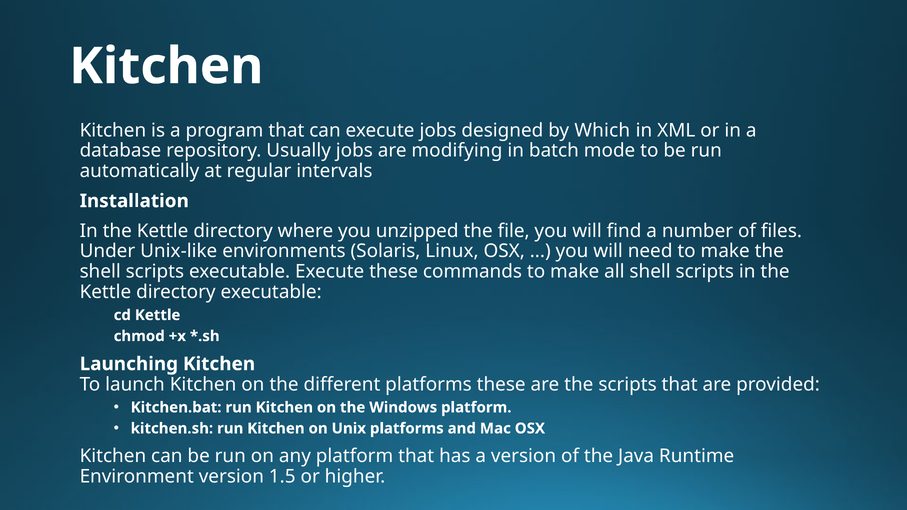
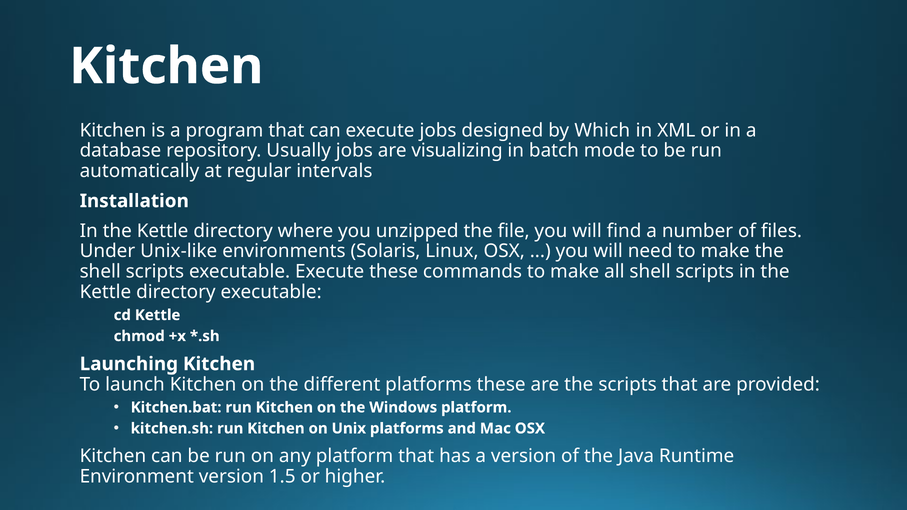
modifying: modifying -> visualizing
